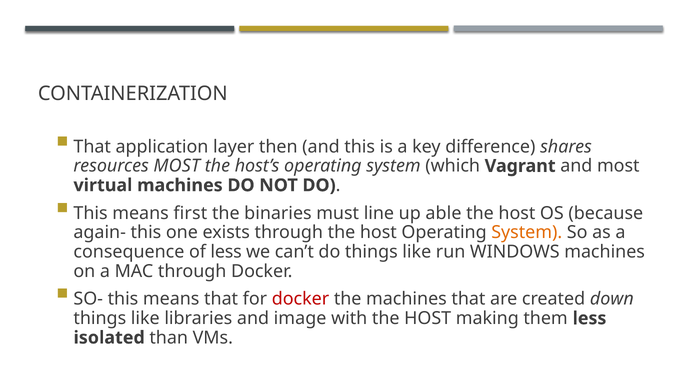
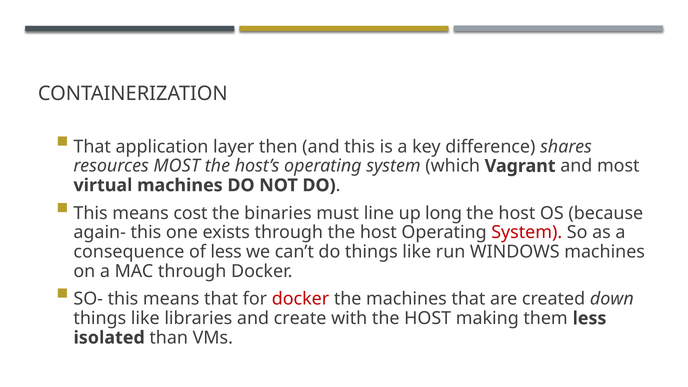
first: first -> cost
able: able -> long
System at (527, 233) colour: orange -> red
image: image -> create
